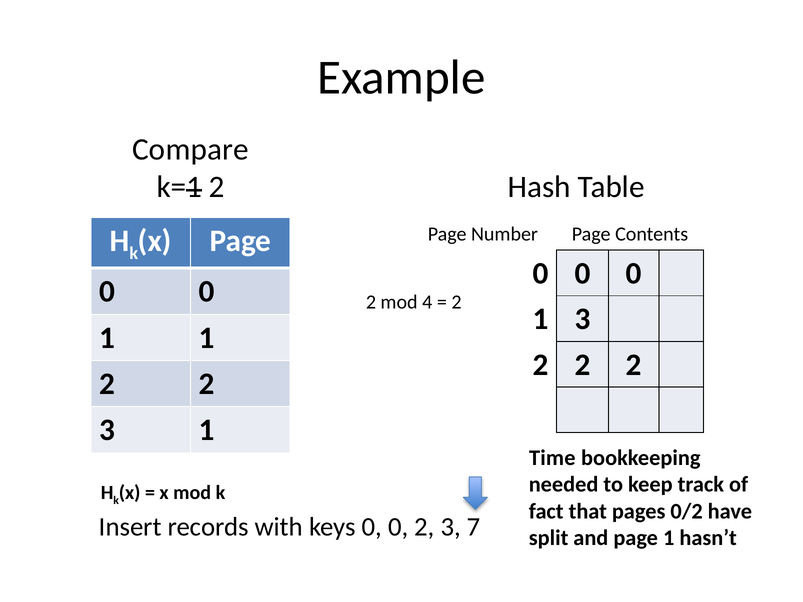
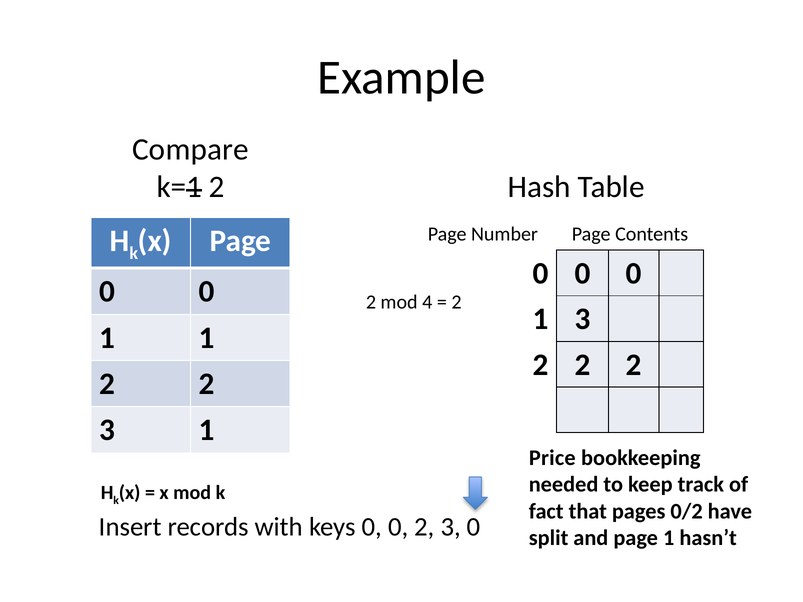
Time: Time -> Price
3 7: 7 -> 0
